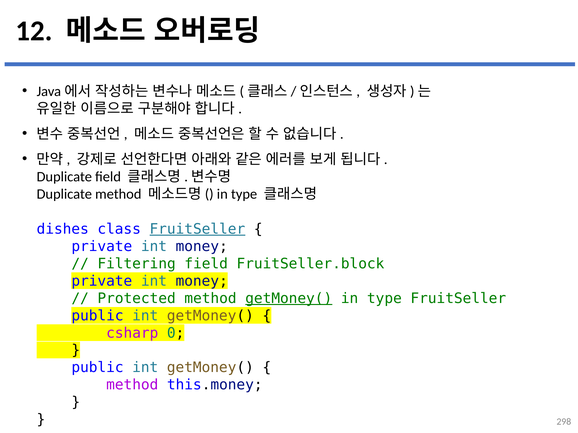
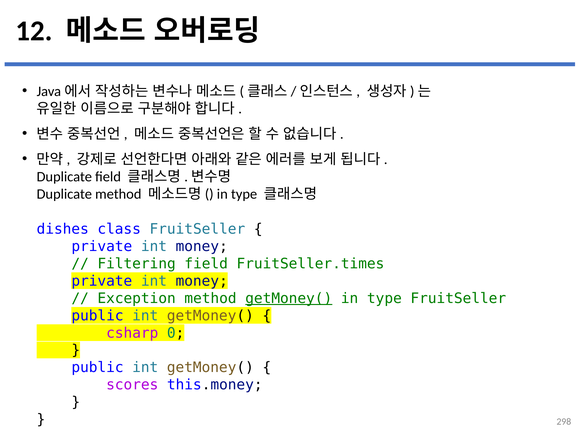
FruitSeller at (197, 229) underline: present -> none
FruitSeller.block: FruitSeller.block -> FruitSeller.times
Protected: Protected -> Exception
method at (132, 385): method -> scores
